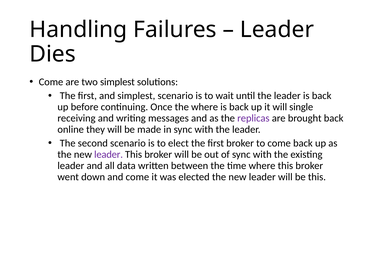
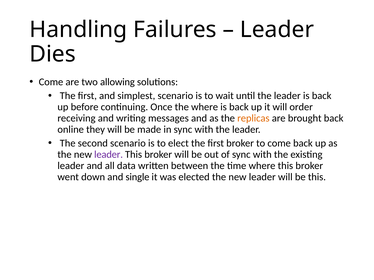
two simplest: simplest -> allowing
single: single -> order
replicas colour: purple -> orange
and come: come -> single
